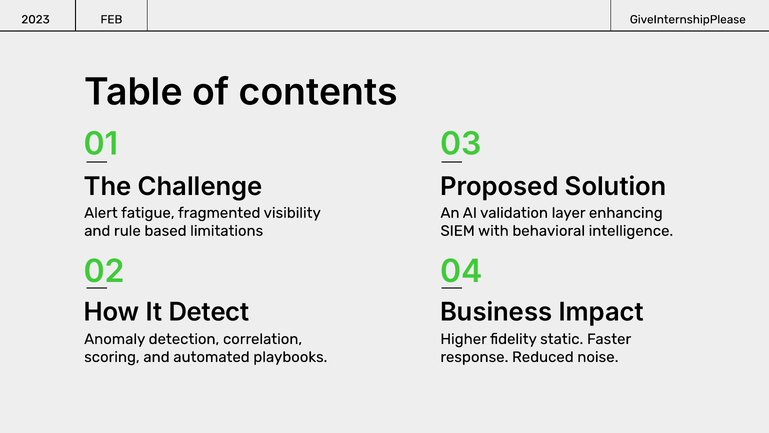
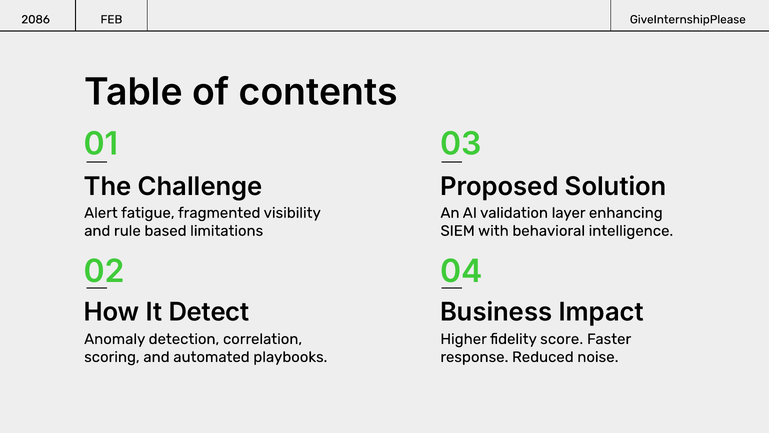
2023: 2023 -> 2086
static: static -> score
